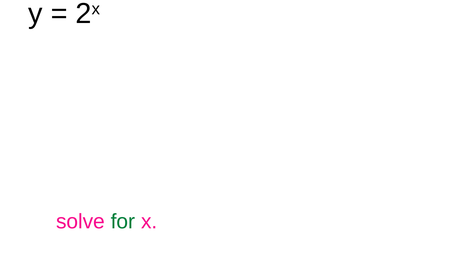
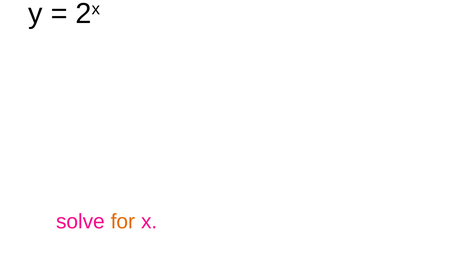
for colour: green -> orange
